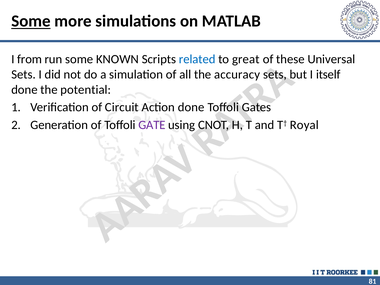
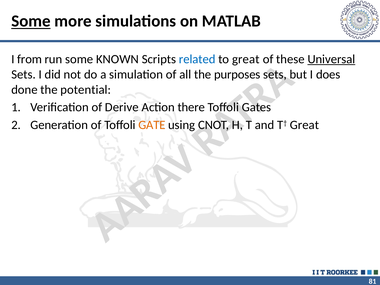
Universal underline: none -> present
accuracy: accuracy -> purposes
itself: itself -> does
Circuit: Circuit -> Derive
Action done: done -> there
GATE colour: purple -> orange
T† Royal: Royal -> Great
